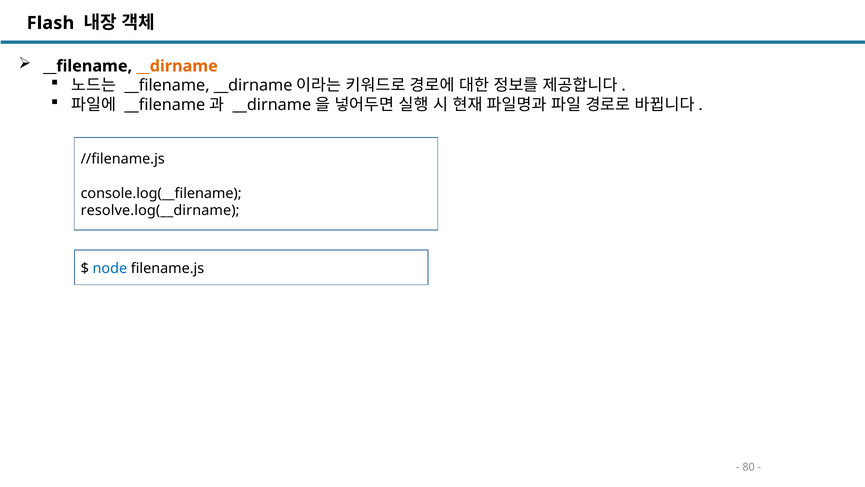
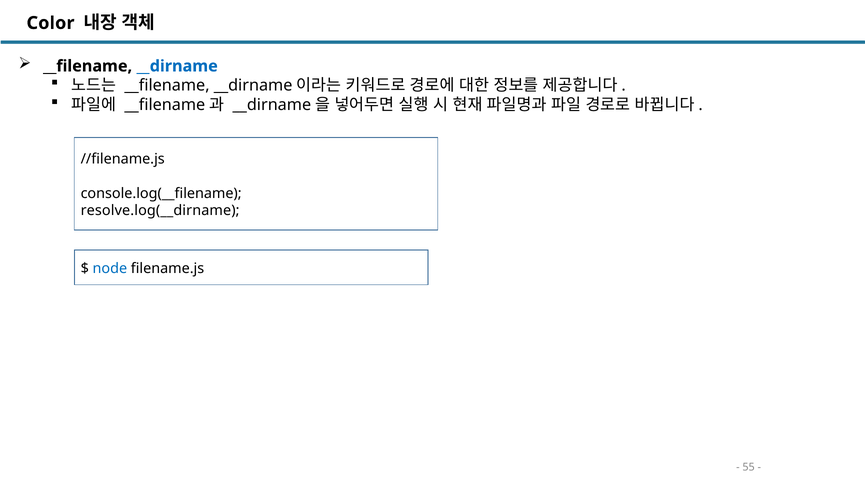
Flash: Flash -> Color
__dirname colour: orange -> blue
80: 80 -> 55
